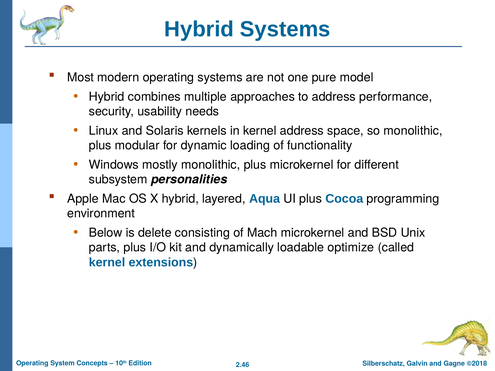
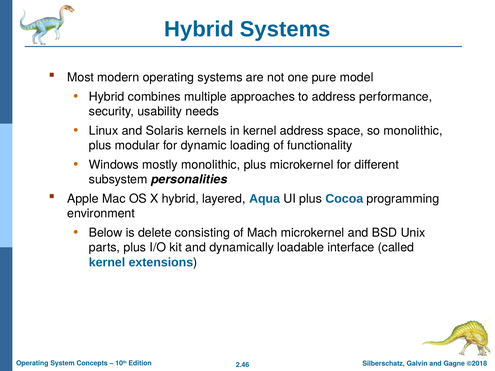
optimize: optimize -> interface
